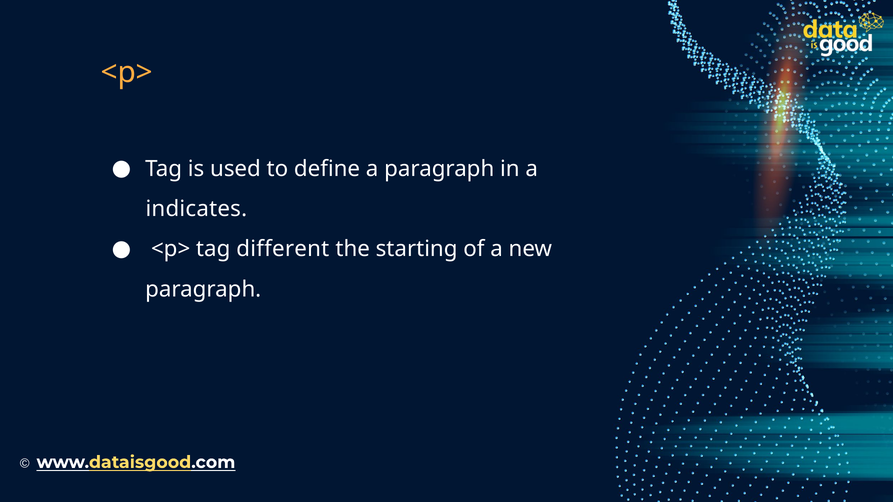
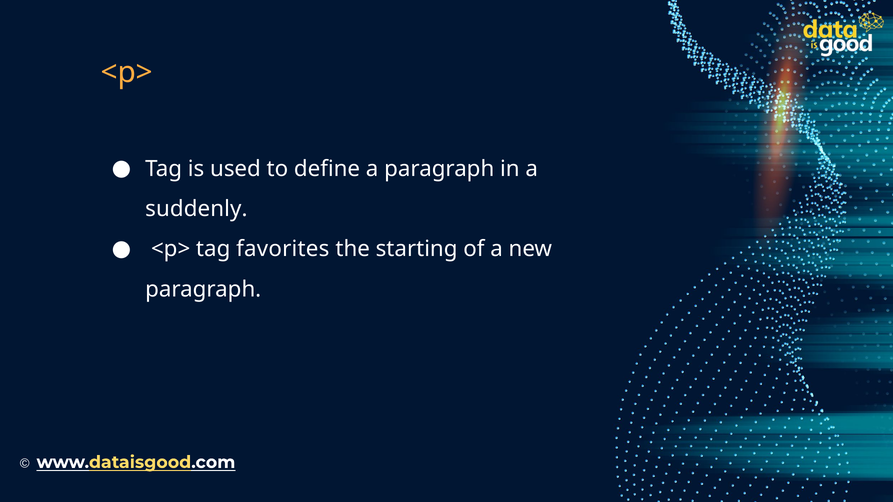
indicates: indicates -> suddenly
different: different -> favorites
